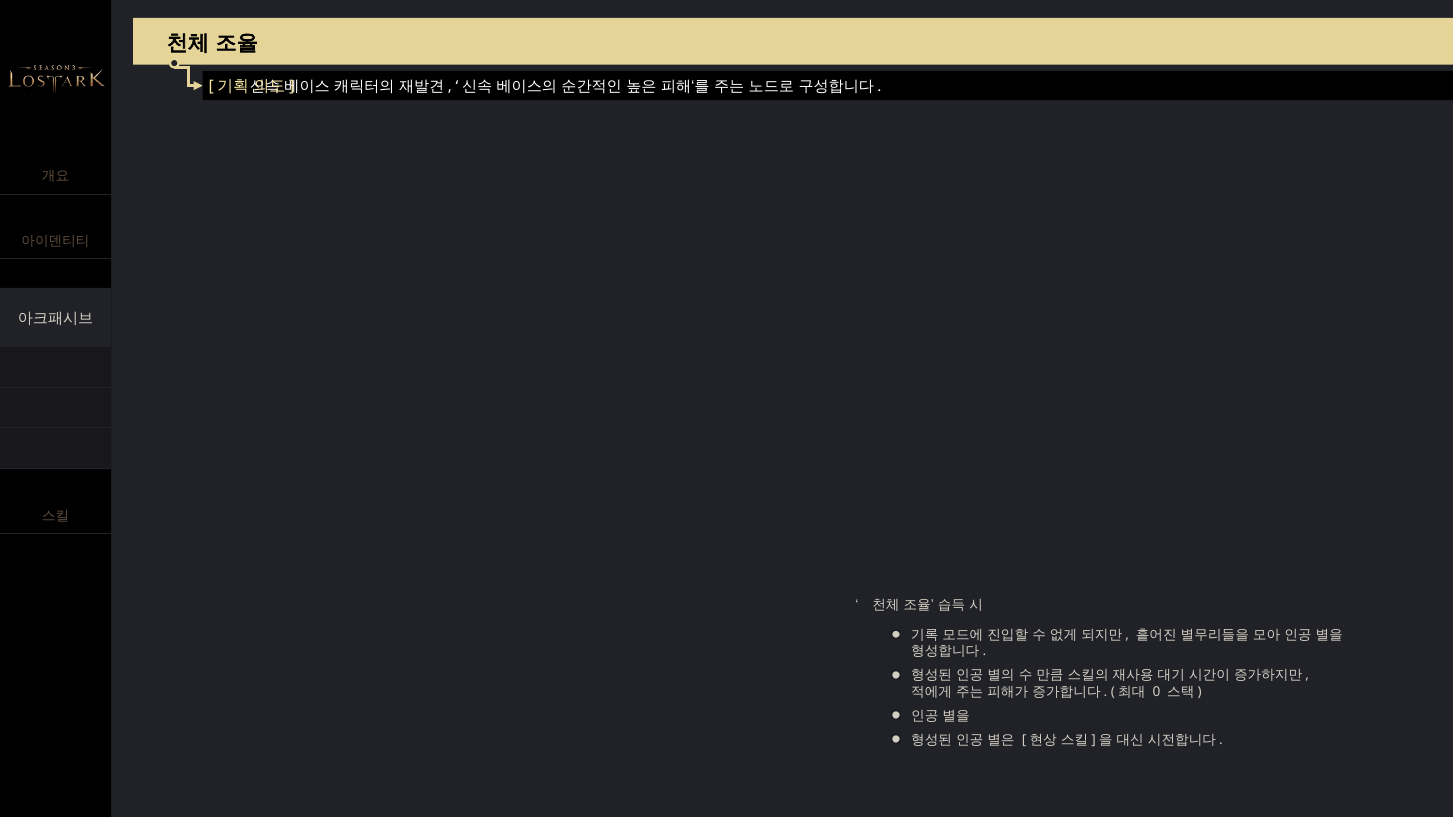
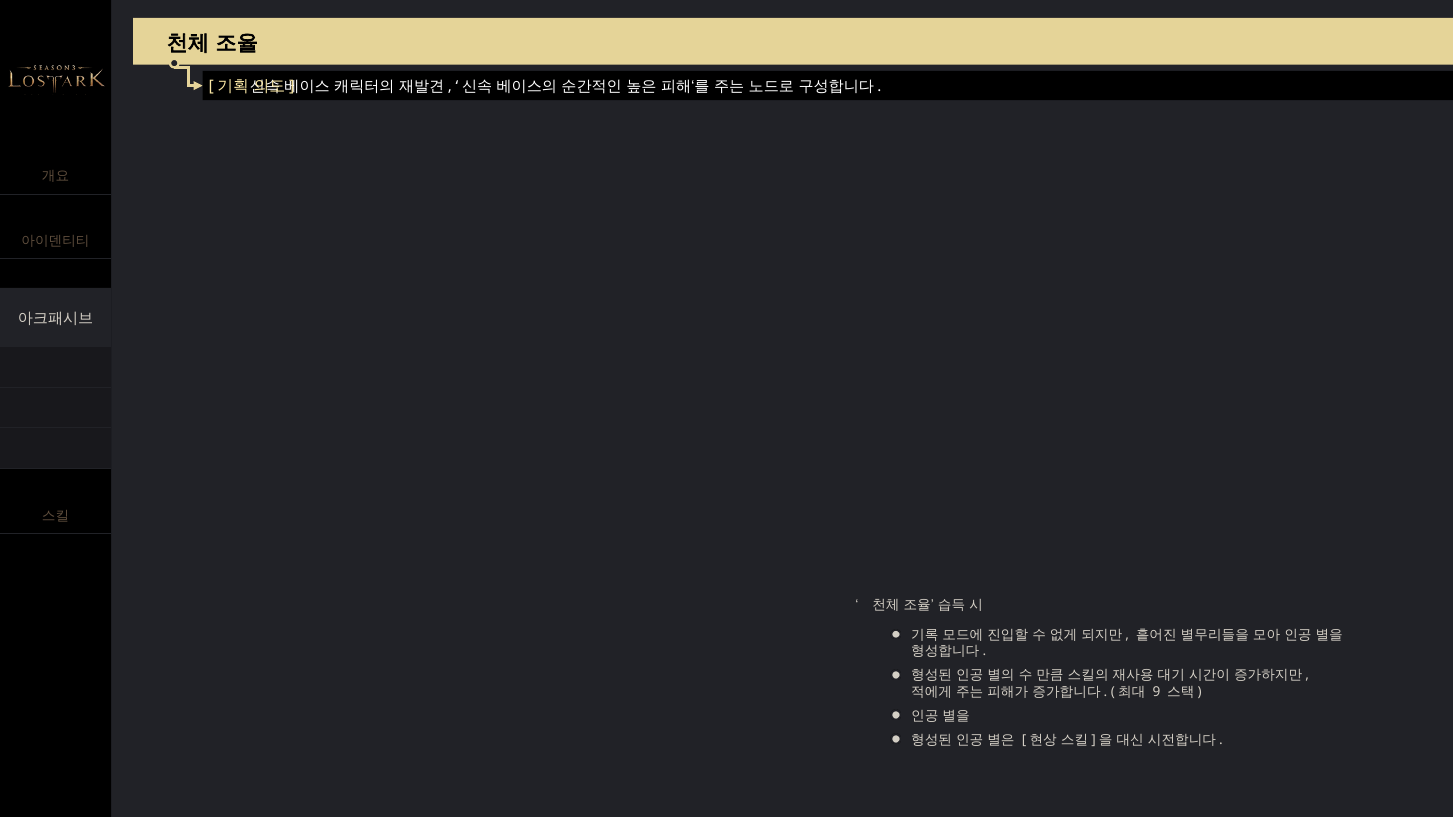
0: 0 -> 9
